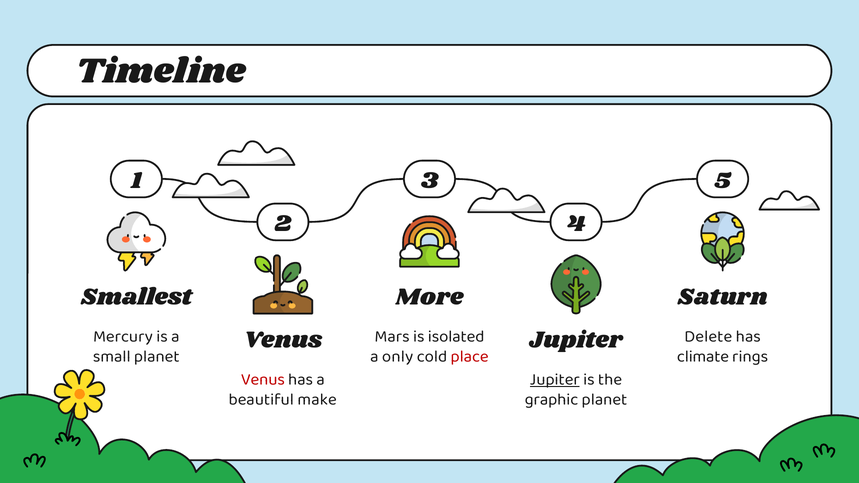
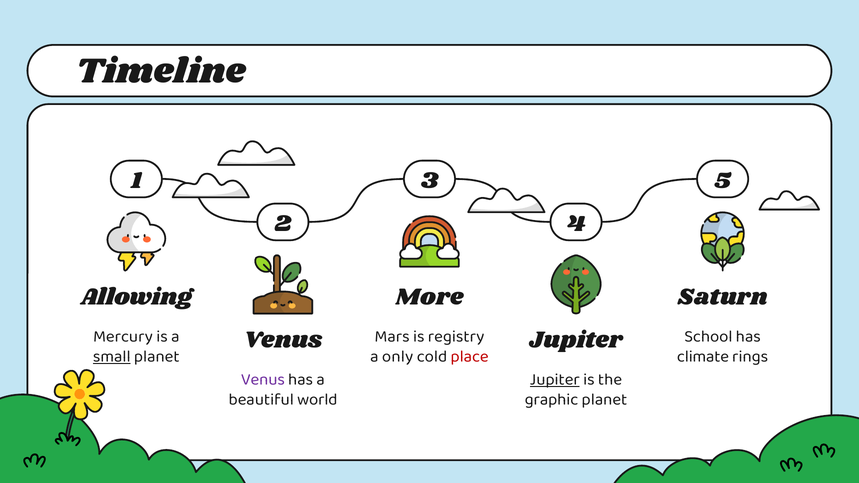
Smallest: Smallest -> Allowing
isolated: isolated -> registry
Delete: Delete -> School
small underline: none -> present
Venus at (263, 379) colour: red -> purple
make: make -> world
